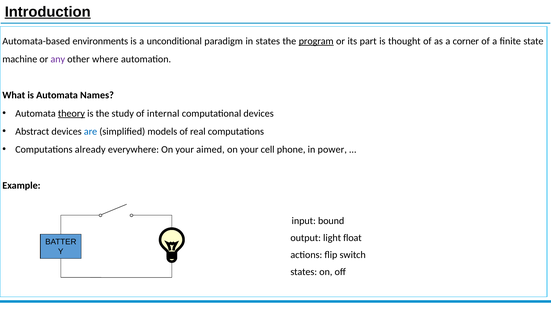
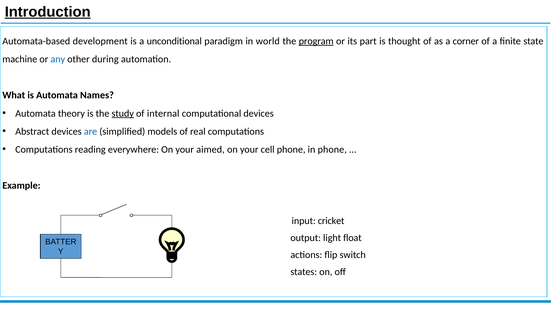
environments: environments -> development
in states: states -> world
any colour: purple -> blue
where: where -> during
theory underline: present -> none
study underline: none -> present
already: already -> reading
in power: power -> phone
bound: bound -> cricket
